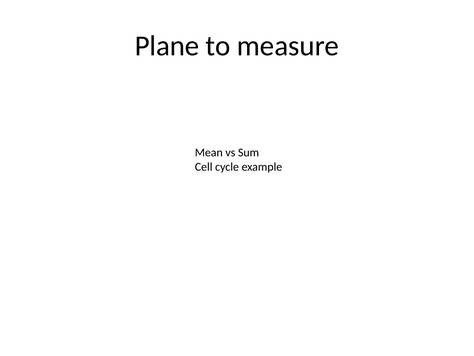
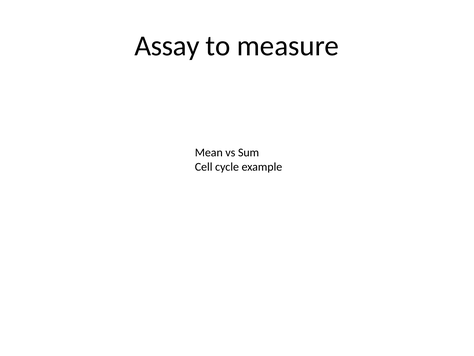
Plane: Plane -> Assay
